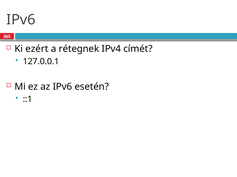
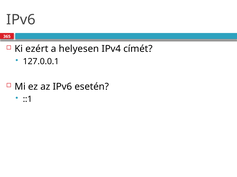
rétegnek: rétegnek -> helyesen
